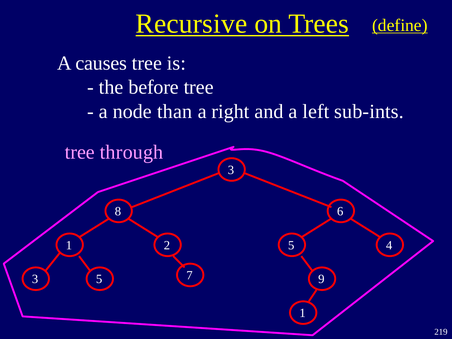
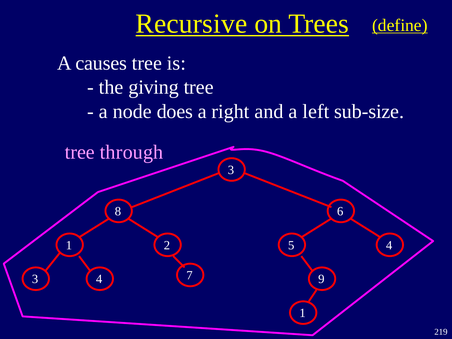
before: before -> giving
than: than -> does
sub-ints: sub-ints -> sub-size
3 5: 5 -> 4
